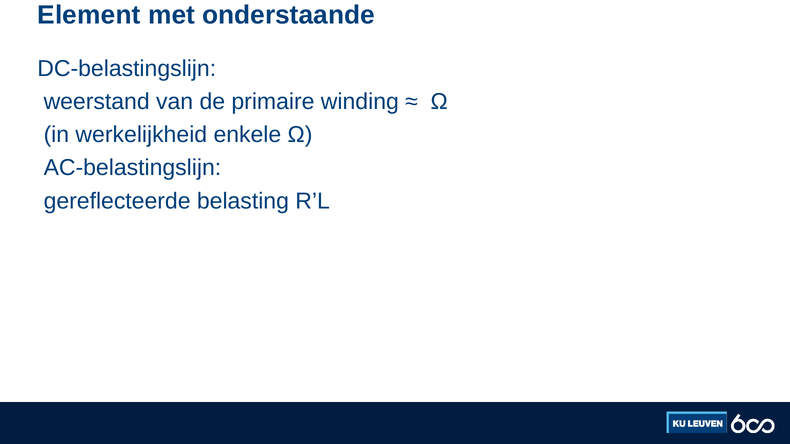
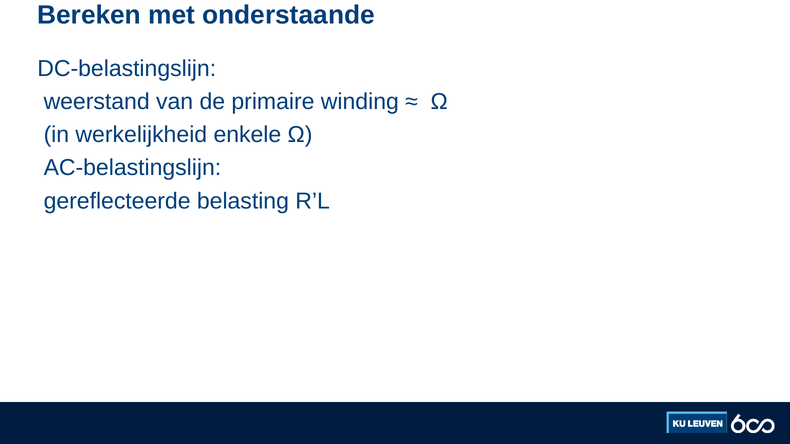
Element: Element -> Bereken
